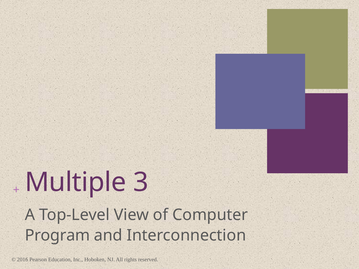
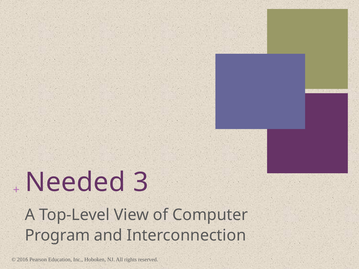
Multiple: Multiple -> Needed
